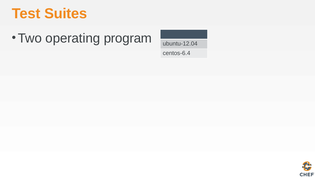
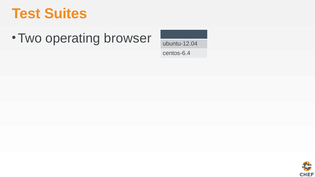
program: program -> browser
